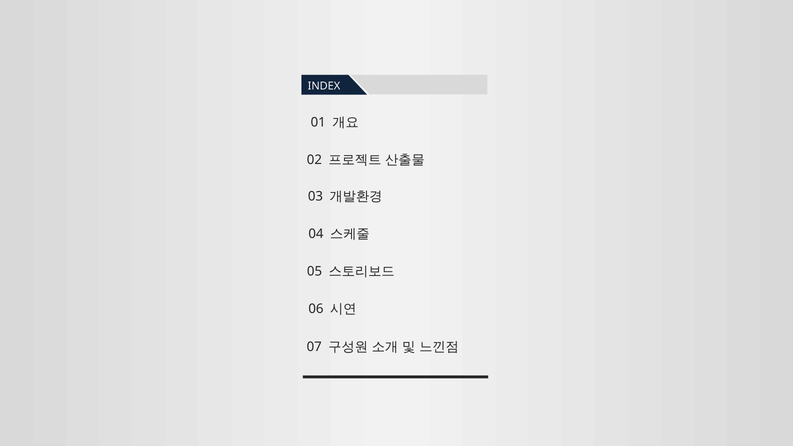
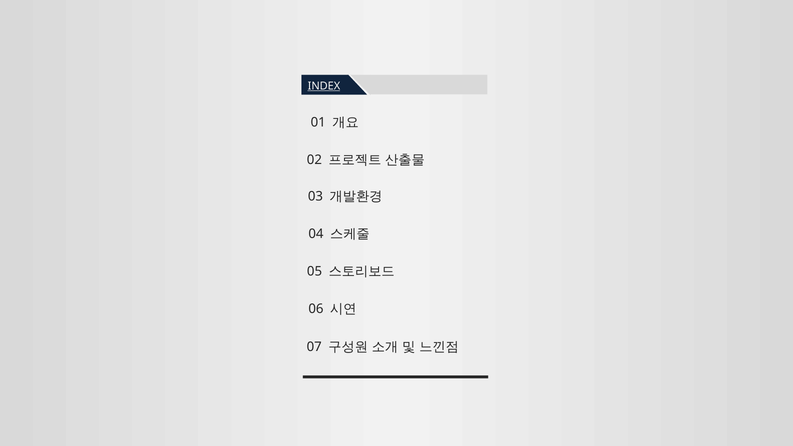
INDEX underline: none -> present
